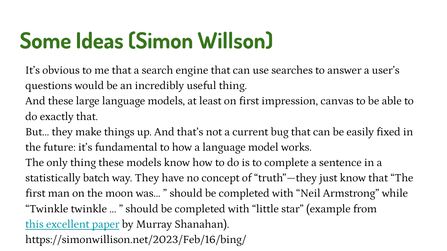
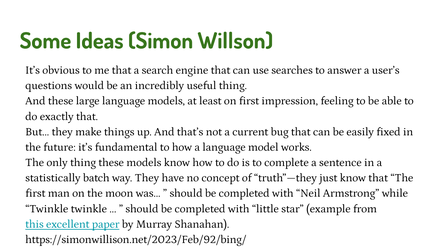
canvas: canvas -> feeling
https://simonwillison.net/2023/Feb/16/bing/: https://simonwillison.net/2023/Feb/16/bing/ -> https://simonwillison.net/2023/Feb/92/bing/
